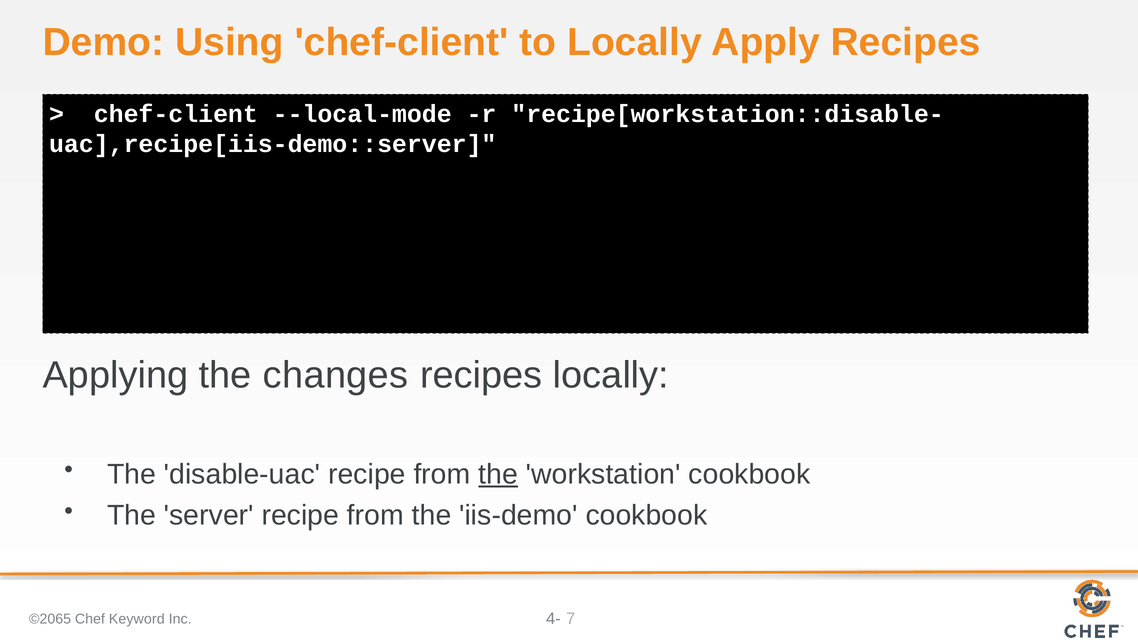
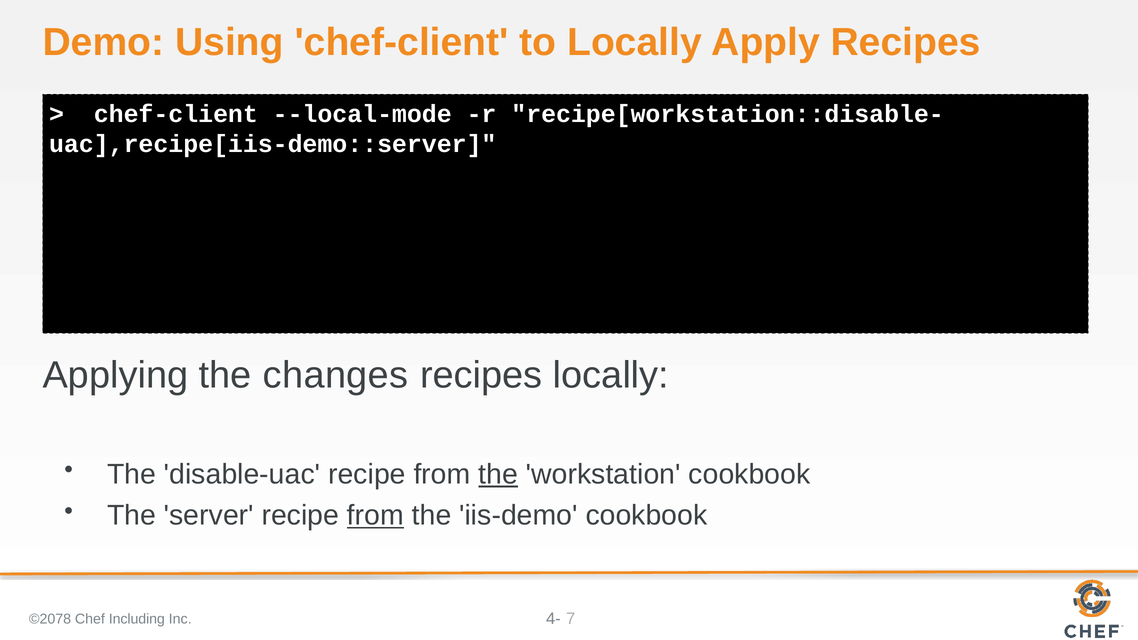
from at (375, 516) underline: none -> present
©2065: ©2065 -> ©2078
Keyword: Keyword -> Including
